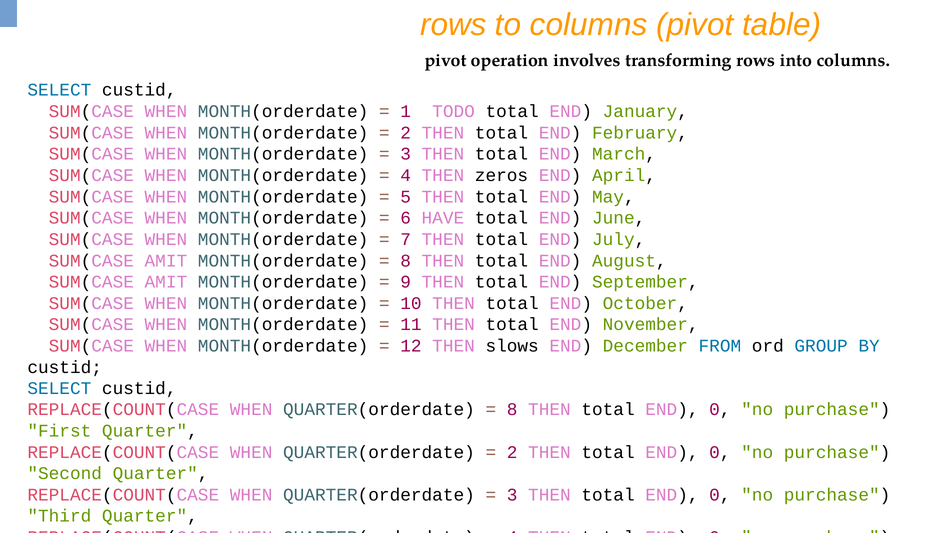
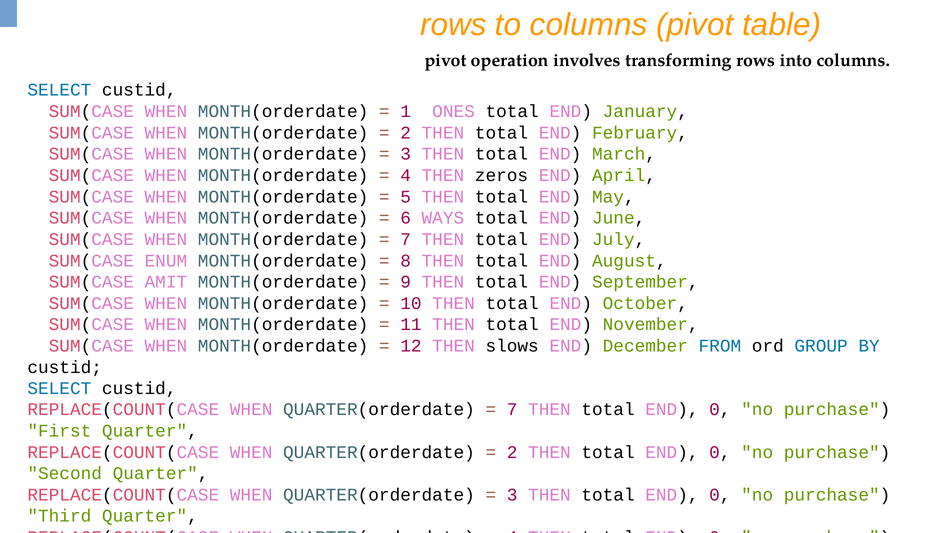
TODO: TODO -> ONES
HAVE: HAVE -> WAYS
AMIT at (166, 260): AMIT -> ENUM
8 at (512, 409): 8 -> 7
